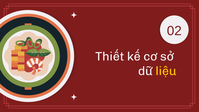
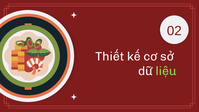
liệu colour: yellow -> light green
